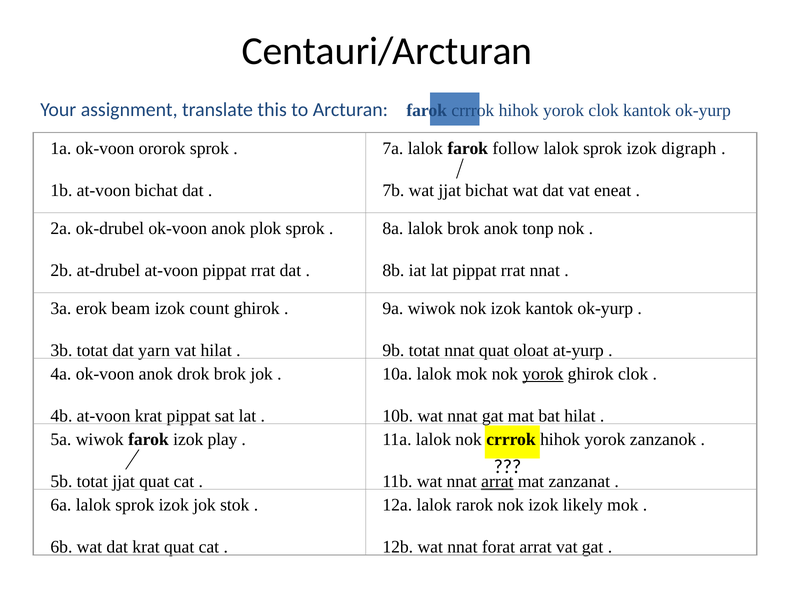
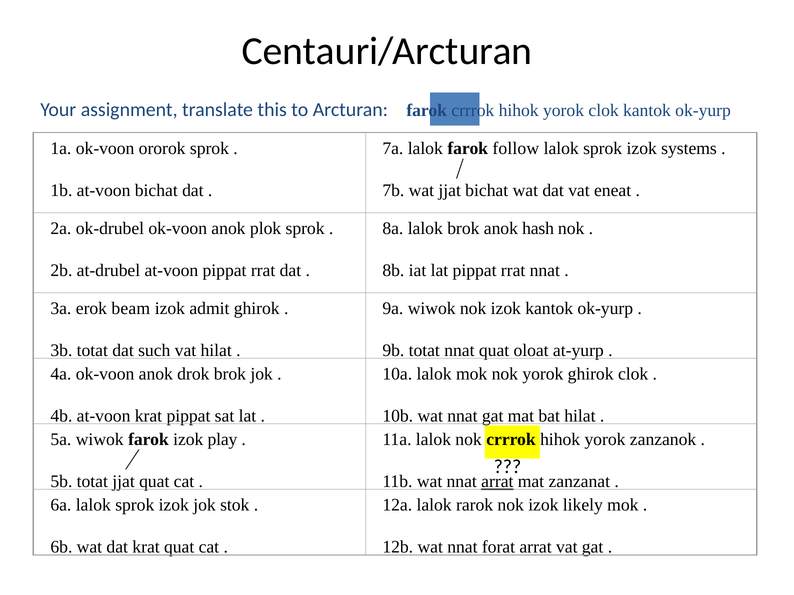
digraph: digraph -> systems
tonp: tonp -> hash
count: count -> admit
yarn: yarn -> such
yorok at (543, 374) underline: present -> none
